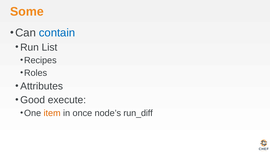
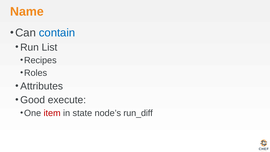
Some: Some -> Name
item colour: orange -> red
once: once -> state
